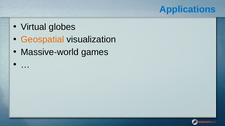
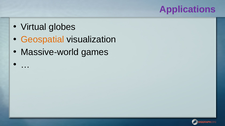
Applications colour: blue -> purple
